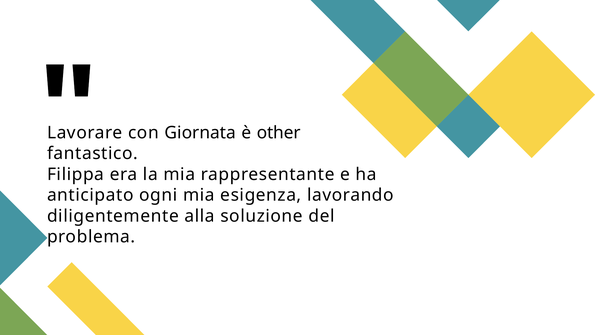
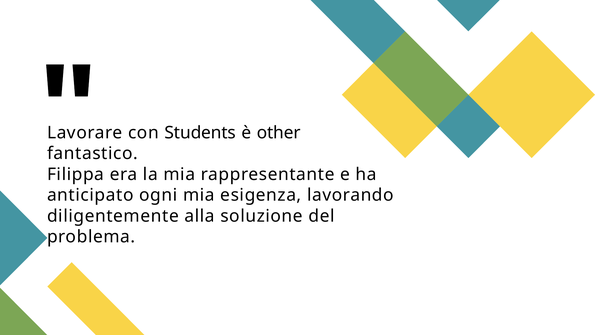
Giornata: Giornata -> Students
